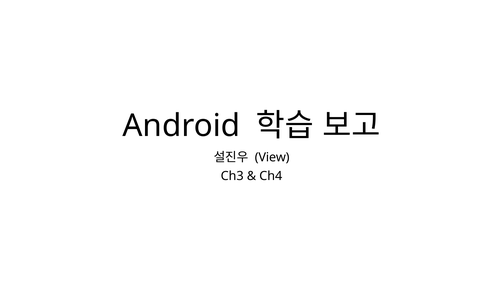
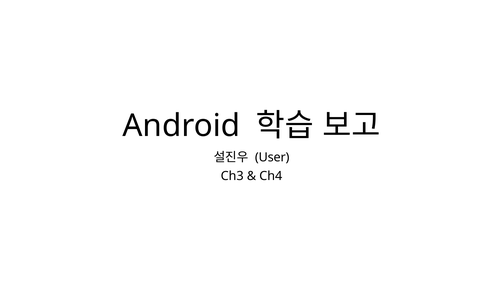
View: View -> User
